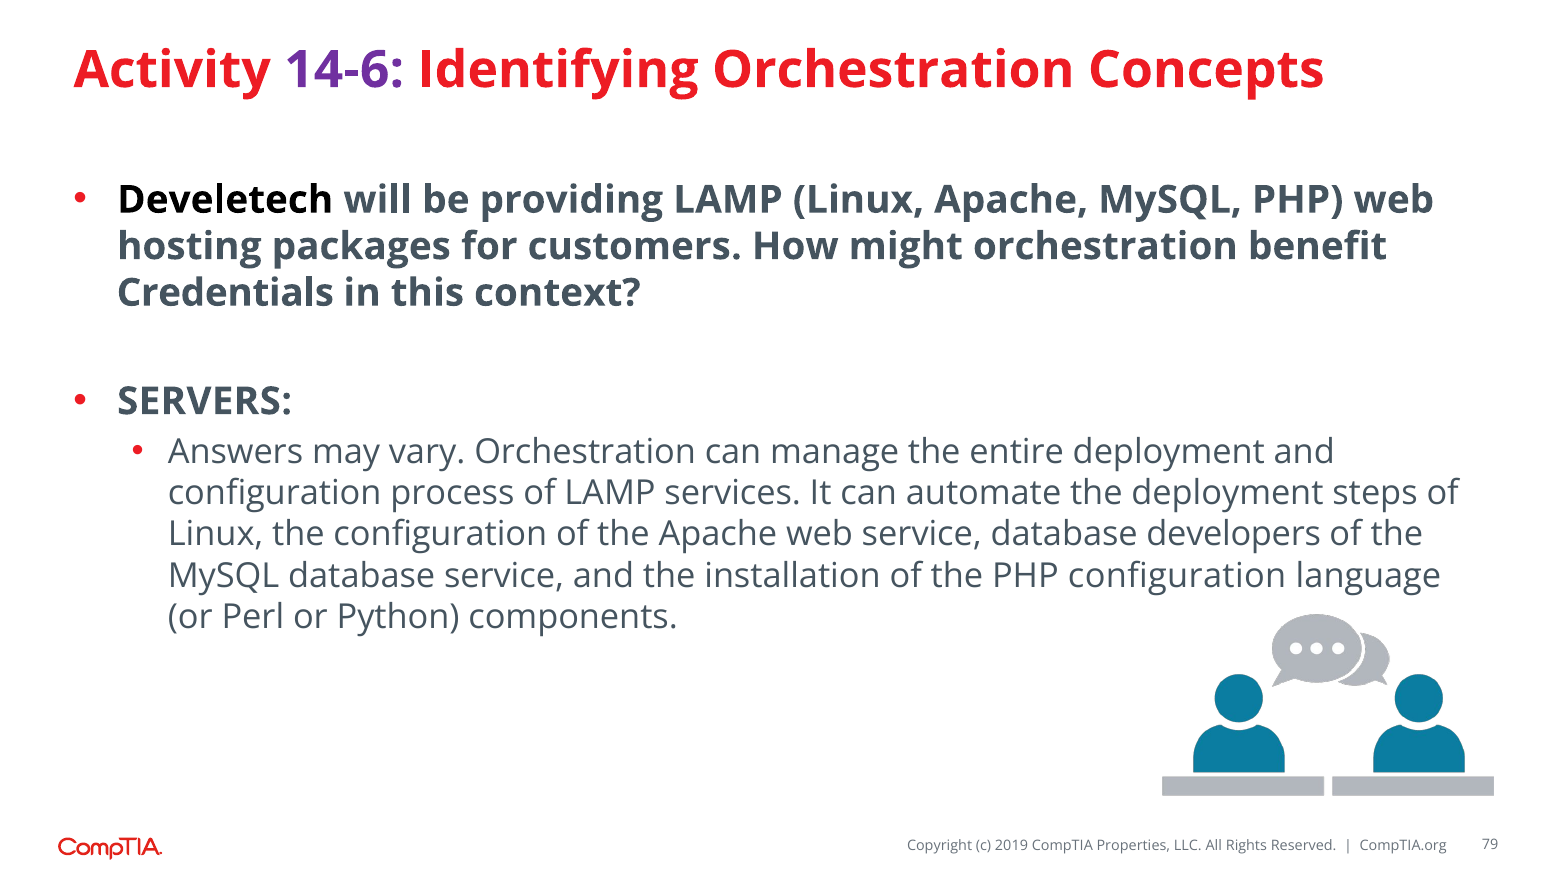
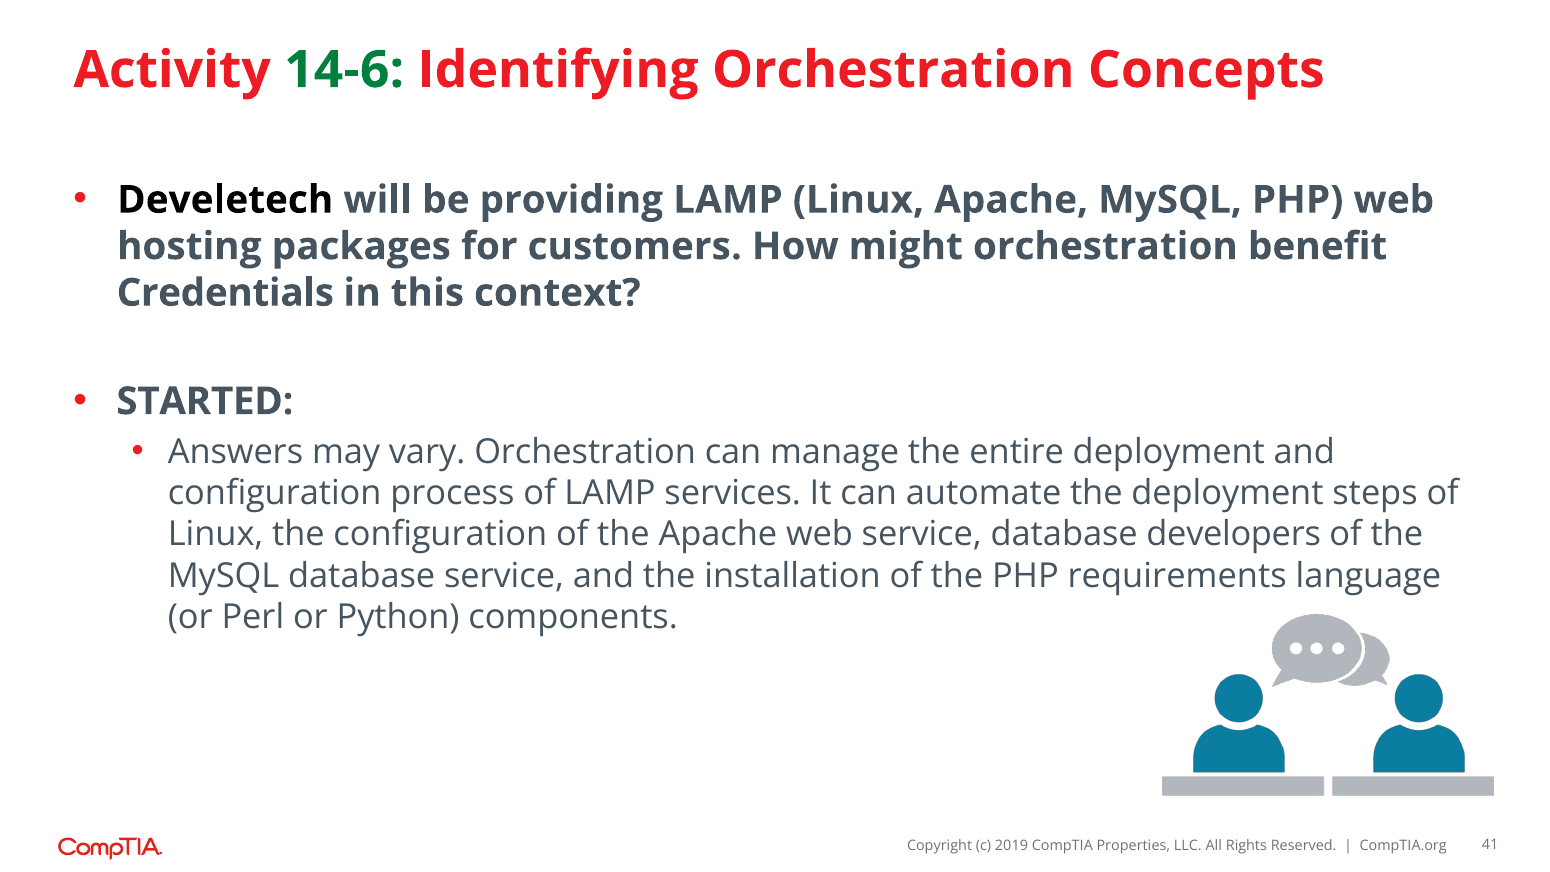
14-6 colour: purple -> green
SERVERS: SERVERS -> STARTED
PHP configuration: configuration -> requirements
79: 79 -> 41
